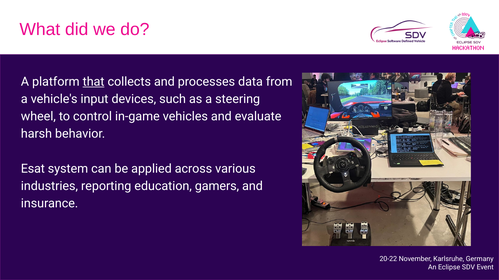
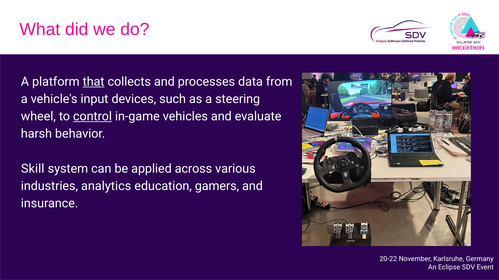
control underline: none -> present
Esat: Esat -> Skill
reporting: reporting -> analytics
